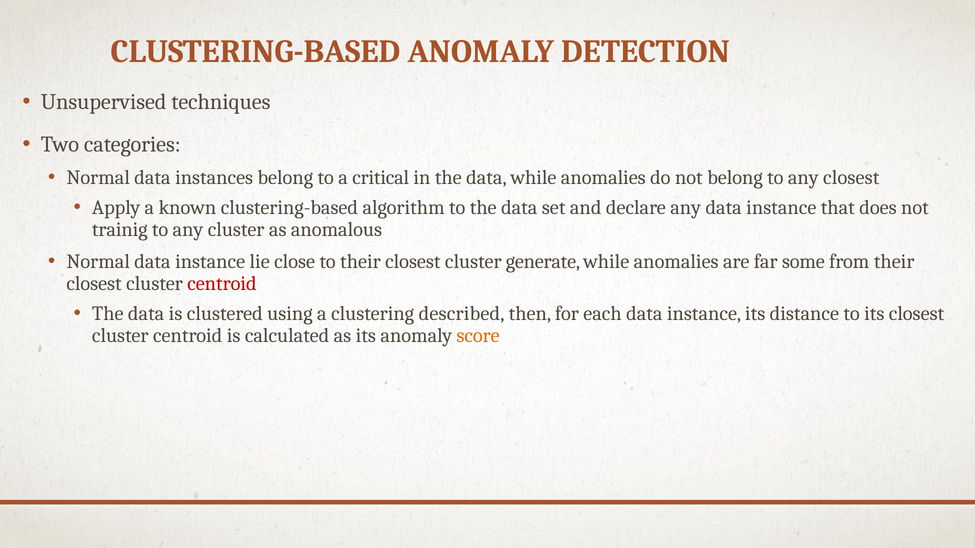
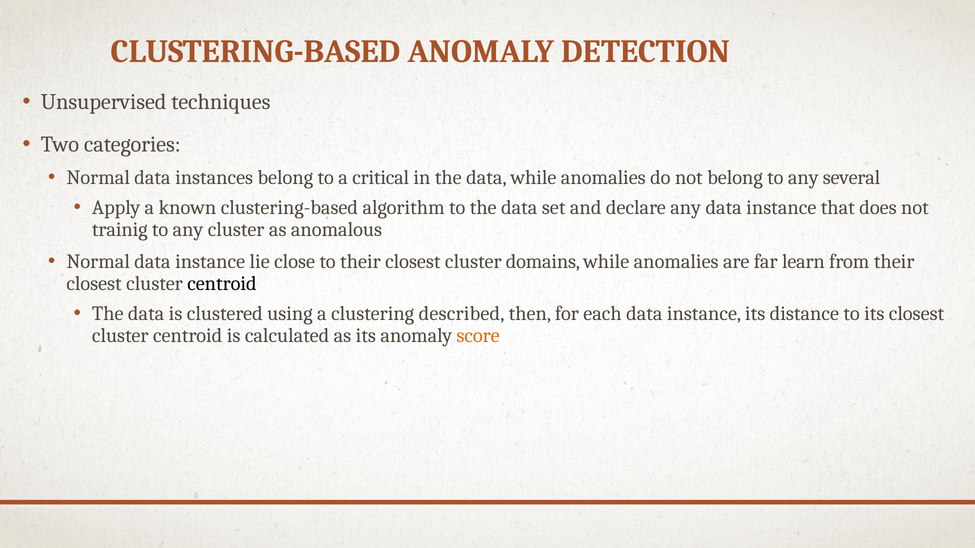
any closest: closest -> several
generate: generate -> domains
some: some -> learn
centroid at (222, 284) colour: red -> black
